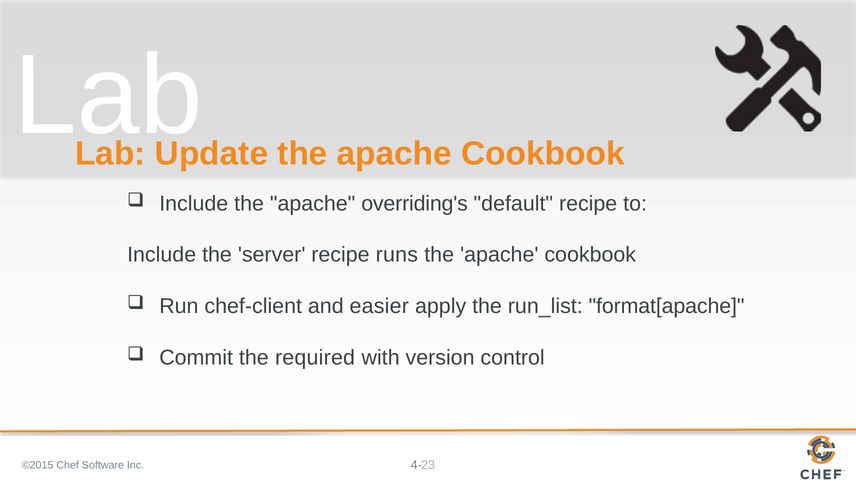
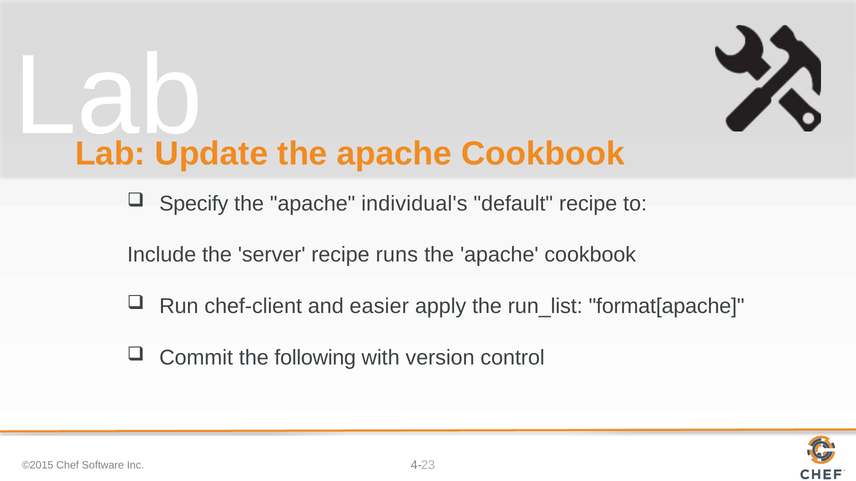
Include at (194, 204): Include -> Specify
overriding's: overriding's -> individual's
required: required -> following
